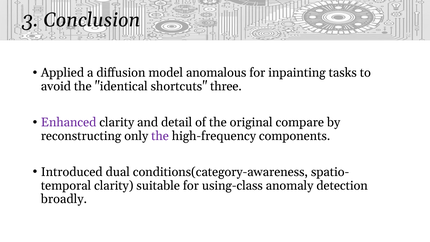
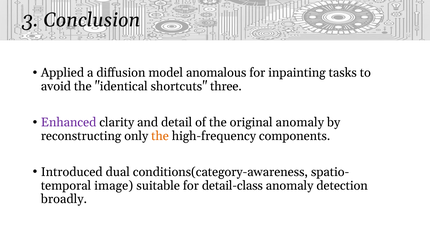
original compare: compare -> anomaly
the at (160, 136) colour: purple -> orange
clarity at (114, 185): clarity -> image
using-class: using-class -> detail-class
